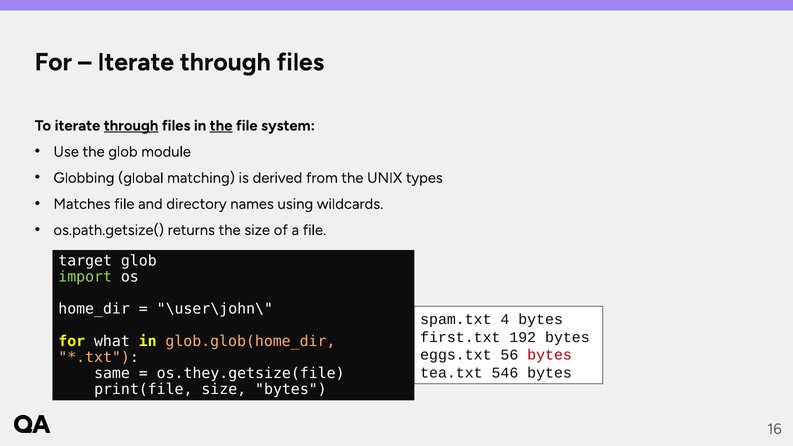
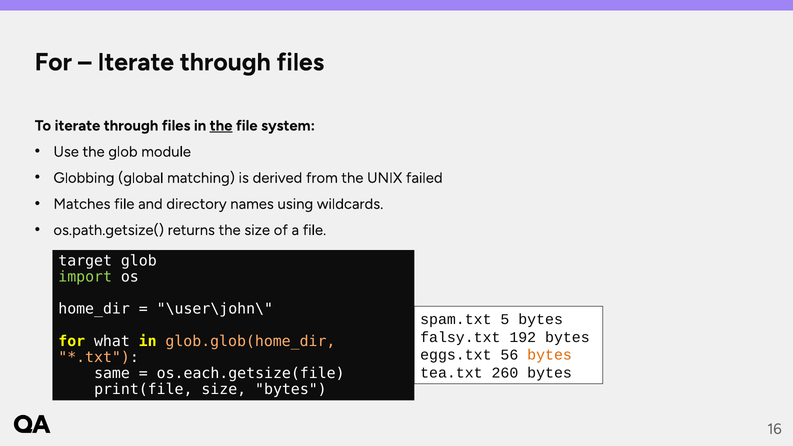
through at (131, 126) underline: present -> none
types: types -> failed
4: 4 -> 5
first.txt: first.txt -> falsy.txt
bytes at (550, 355) colour: red -> orange
os.they.getsize(file: os.they.getsize(file -> os.each.getsize(file
546: 546 -> 260
